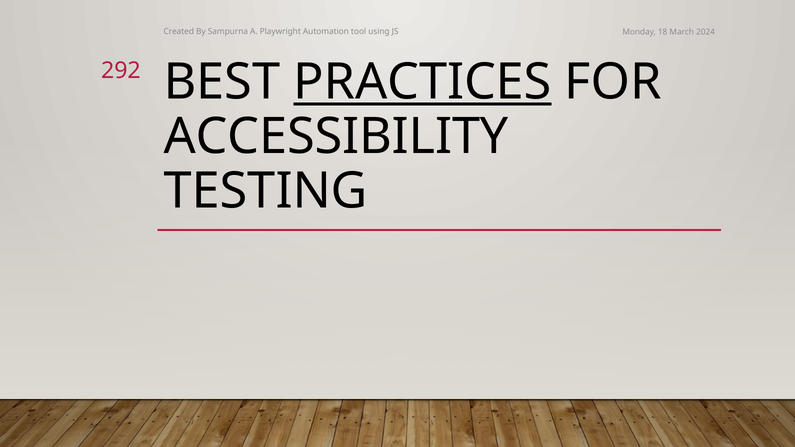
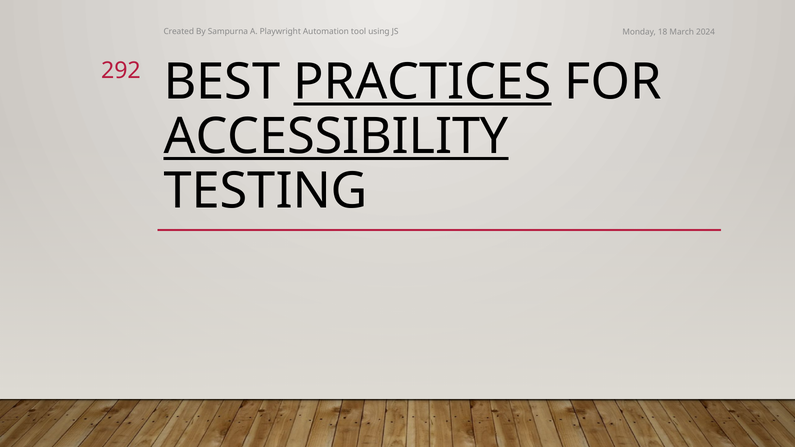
ACCESSIBILITY underline: none -> present
